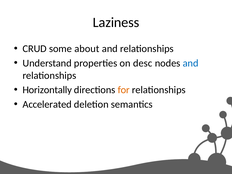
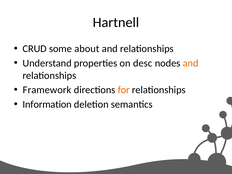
Laziness: Laziness -> Hartnell
and at (191, 63) colour: blue -> orange
Horizontally: Horizontally -> Framework
Accelerated: Accelerated -> Information
